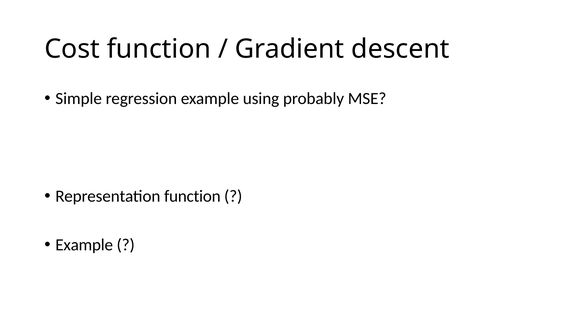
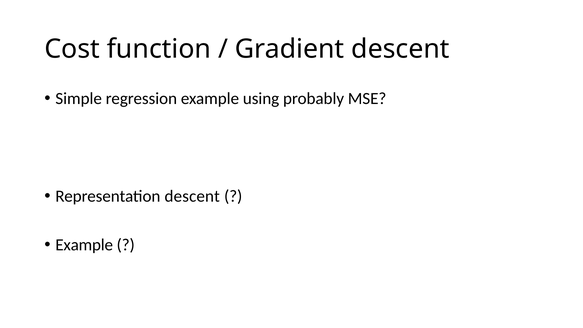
Representation function: function -> descent
